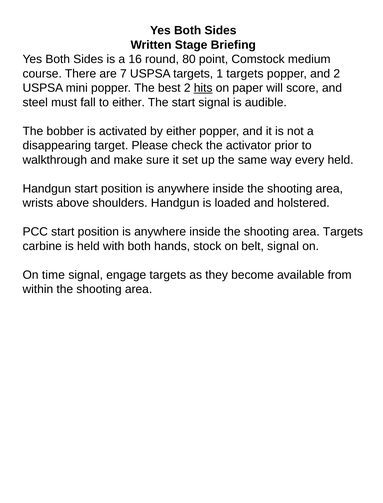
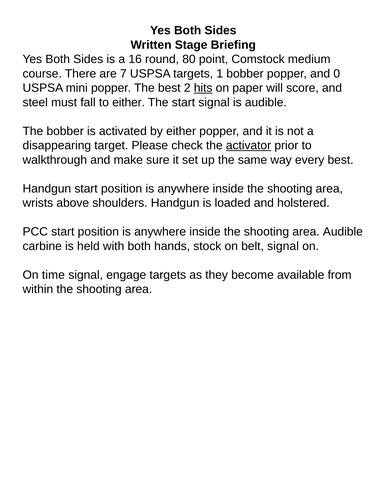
1 targets: targets -> bobber
and 2: 2 -> 0
activator underline: none -> present
every held: held -> best
area Targets: Targets -> Audible
